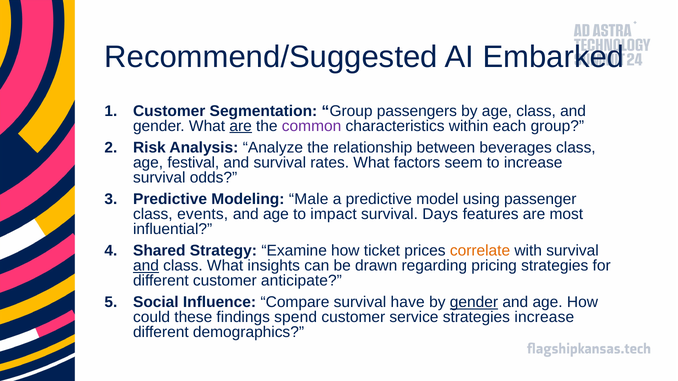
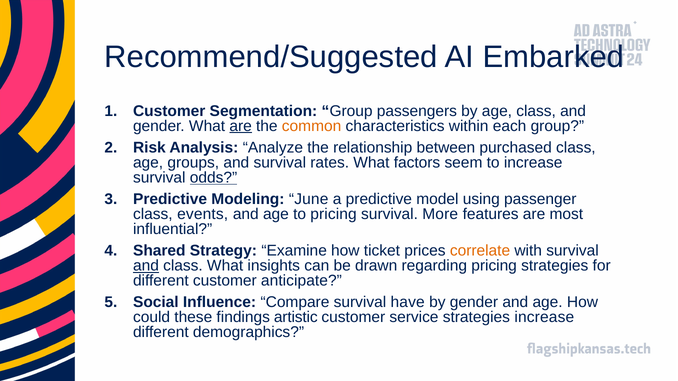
common colour: purple -> orange
beverages: beverages -> purchased
festival: festival -> groups
odds underline: none -> present
Male: Male -> June
to impact: impact -> pricing
Days: Days -> More
gender at (474, 302) underline: present -> none
spend: spend -> artistic
